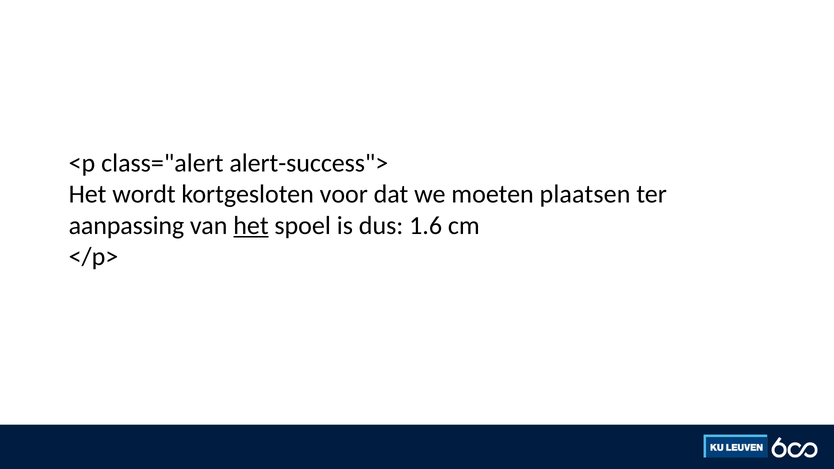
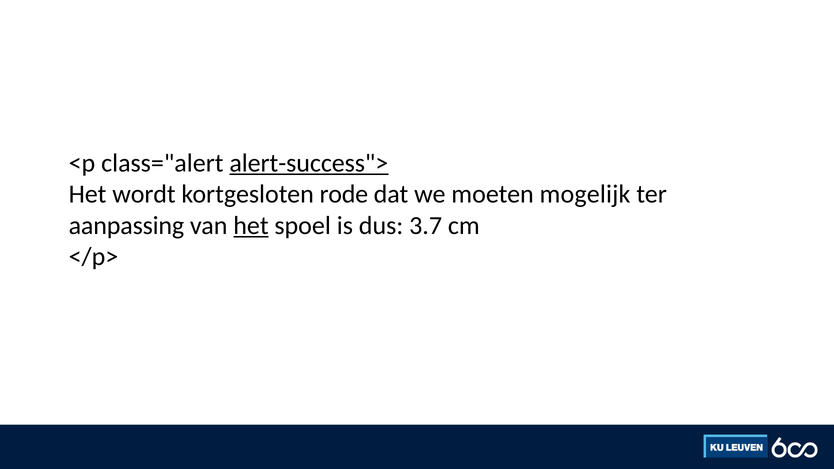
alert-success"> underline: none -> present
voor: voor -> rode
plaatsen: plaatsen -> mogelijk
1.6: 1.6 -> 3.7
